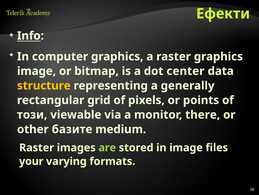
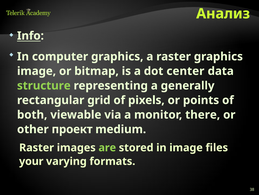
Ефекти: Ефекти -> Анализ
structure colour: yellow -> light green
този: този -> both
базите: базите -> проект
